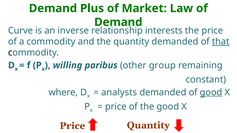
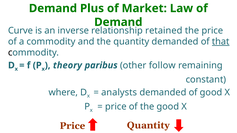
interests: interests -> retained
willing: willing -> theory
group: group -> follow
good at (211, 93) underline: present -> none
